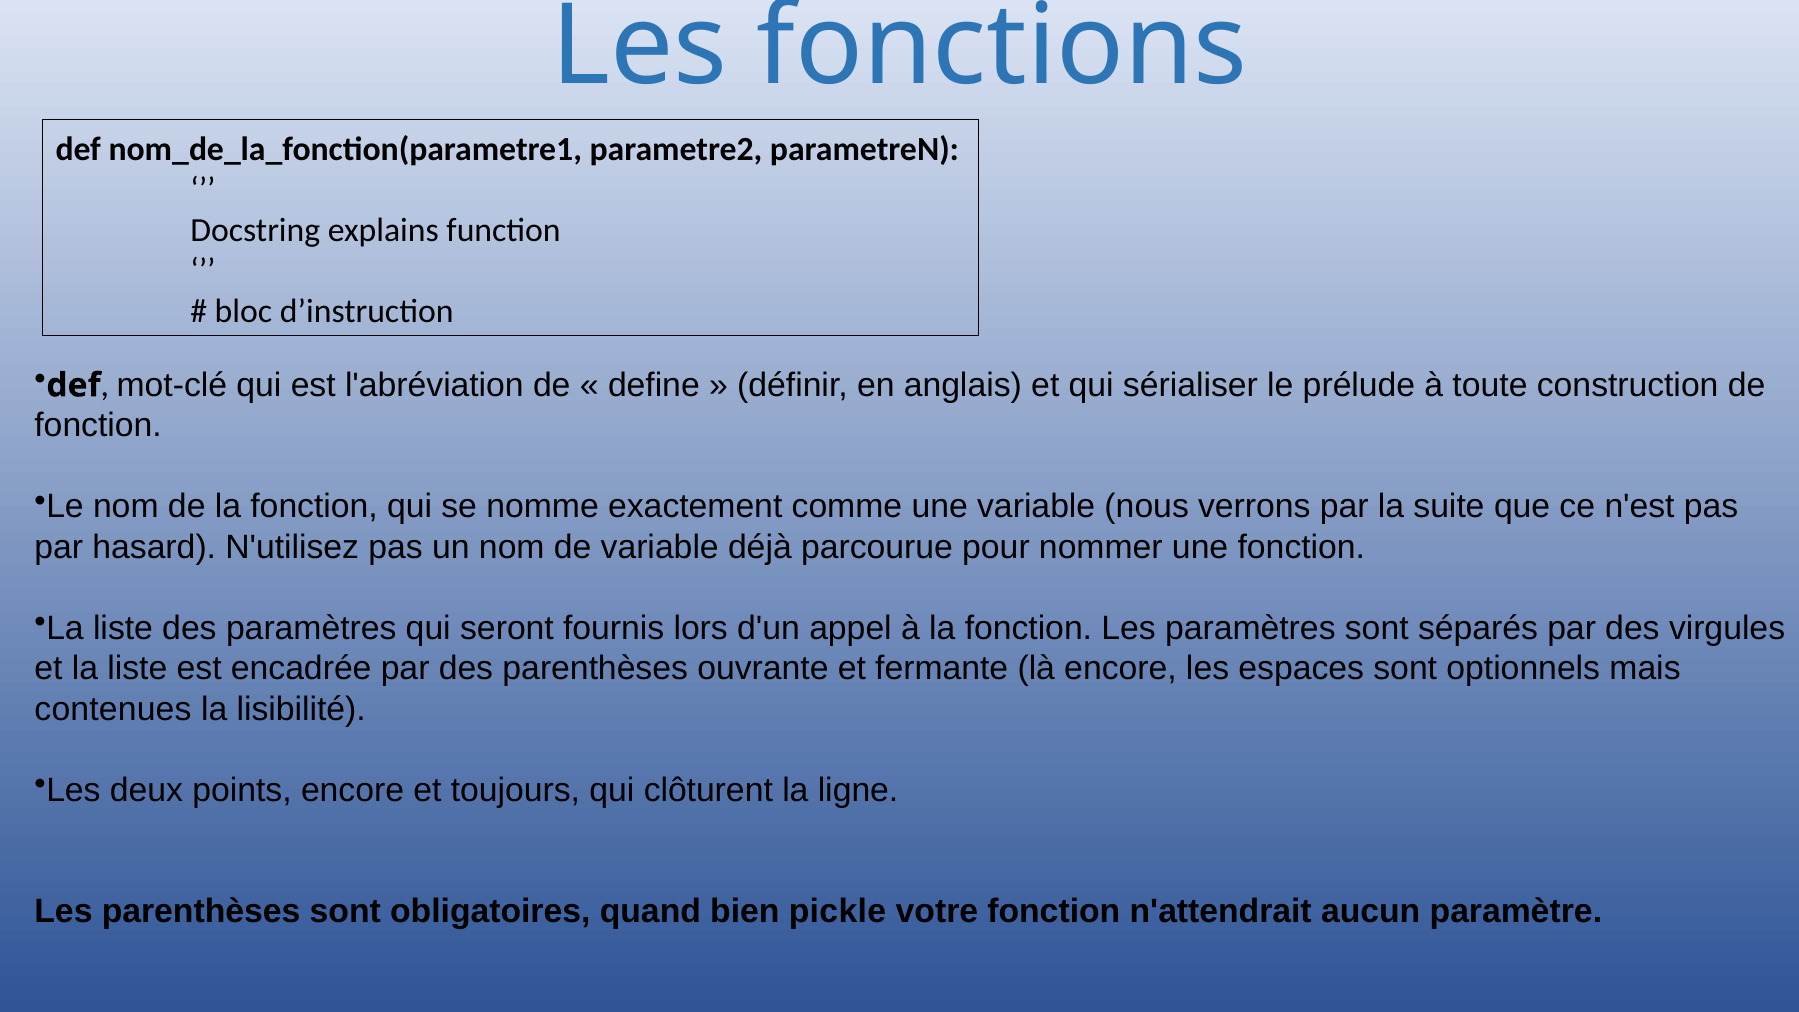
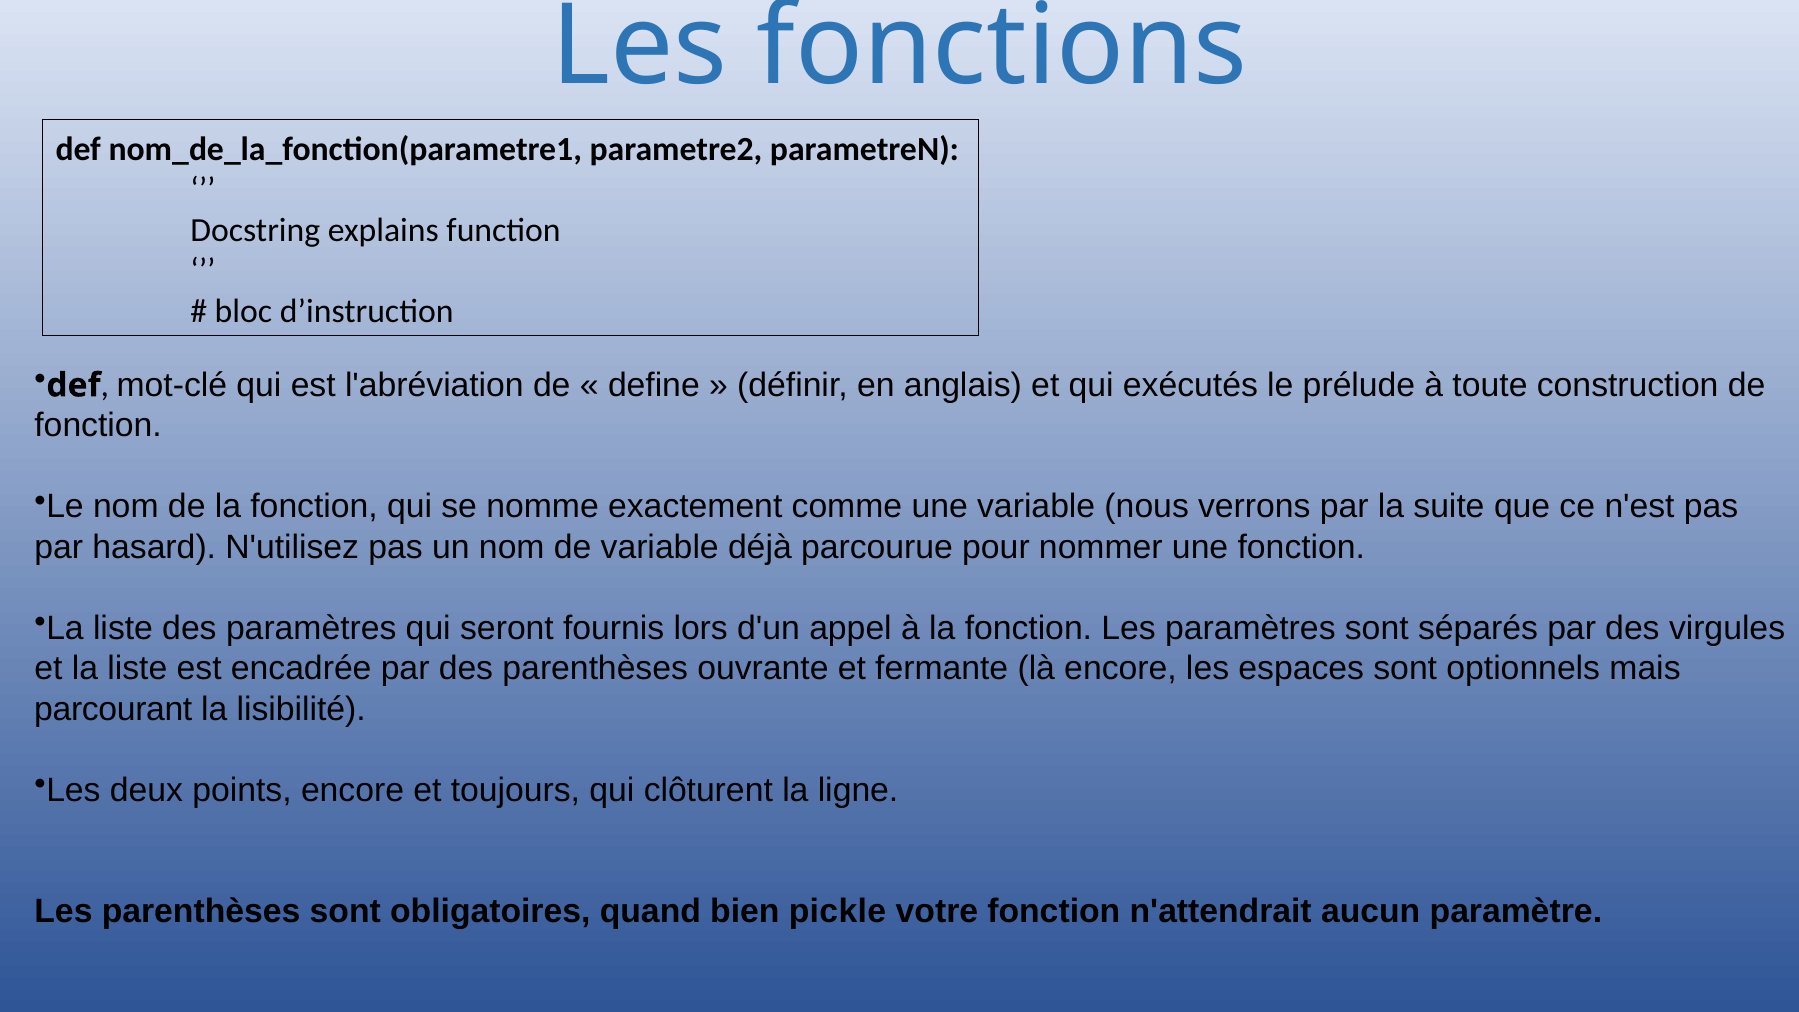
sérialiser: sérialiser -> exécutés
contenues: contenues -> parcourant
